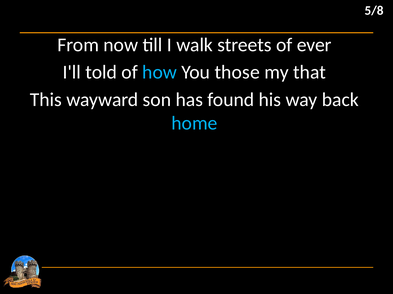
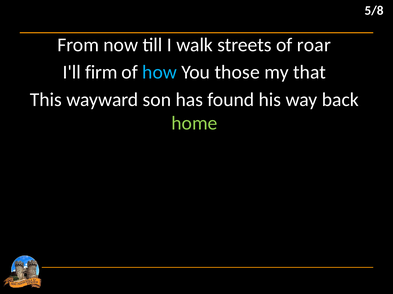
ever: ever -> roar
told: told -> firm
home colour: light blue -> light green
